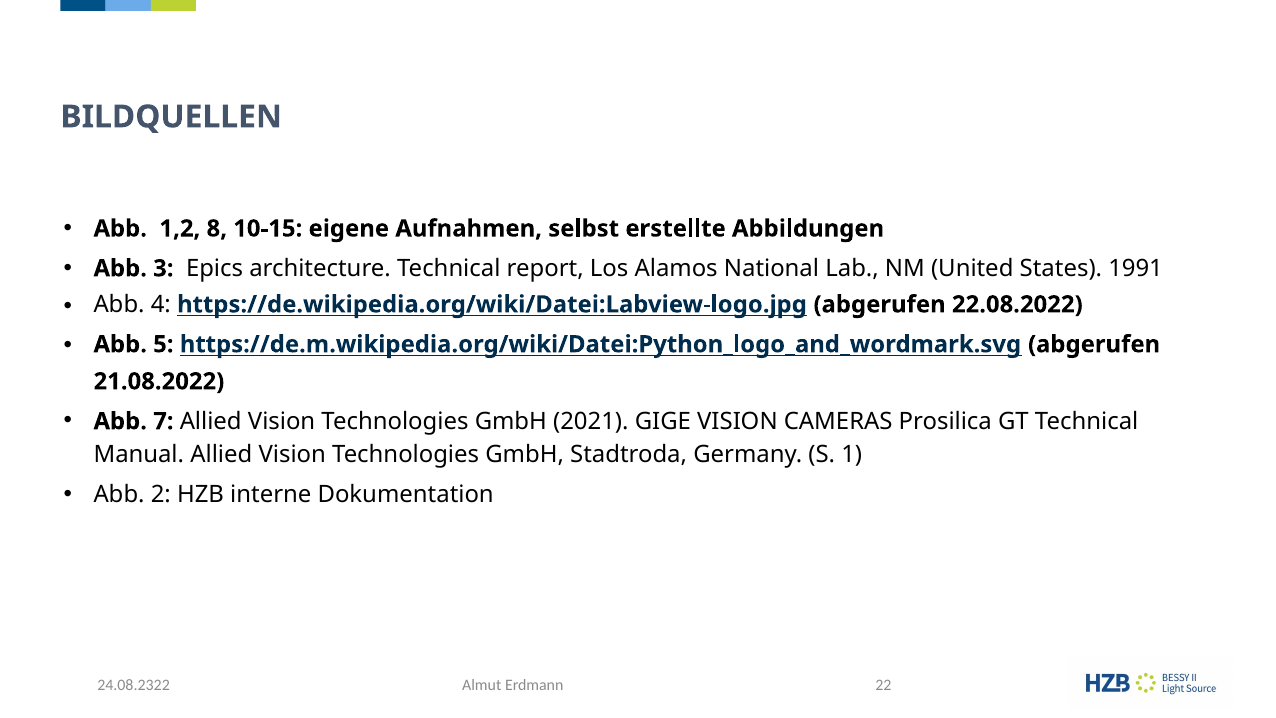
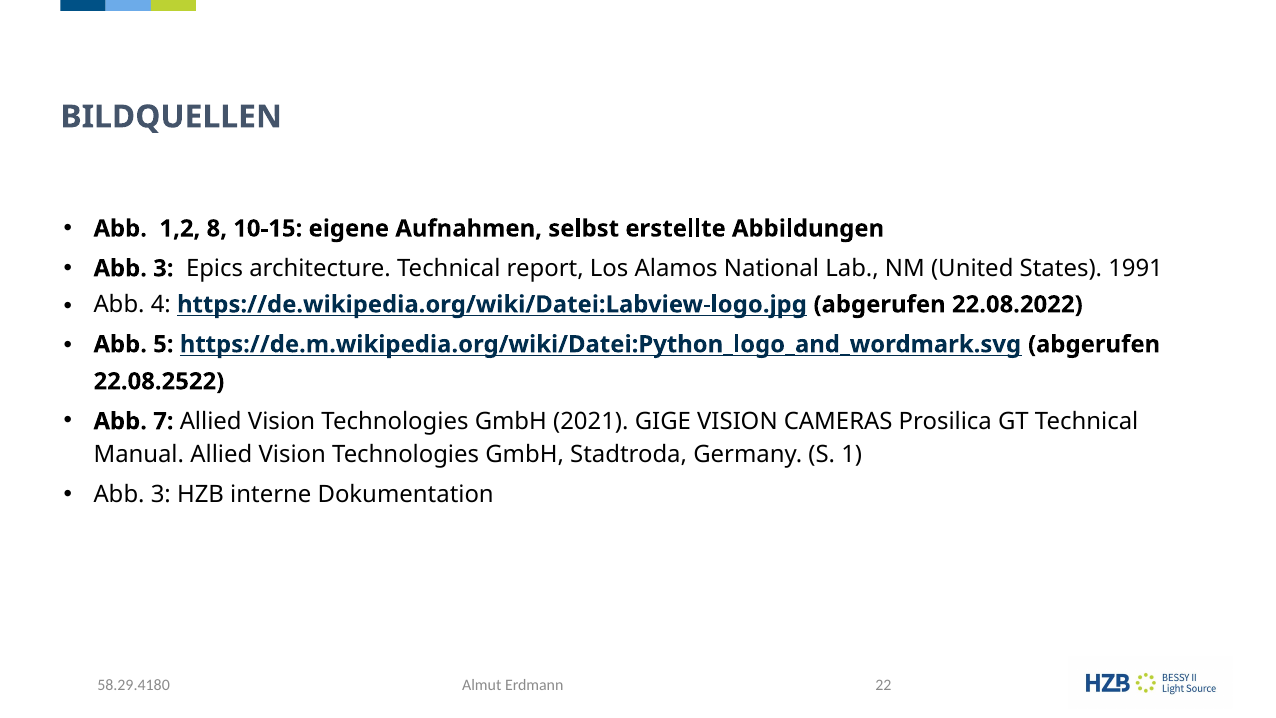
21.08.2022: 21.08.2022 -> 22.08.2522
2 at (161, 494): 2 -> 3
24.08.2322: 24.08.2322 -> 58.29.4180
